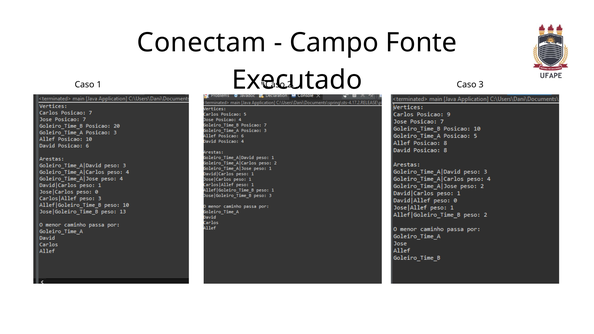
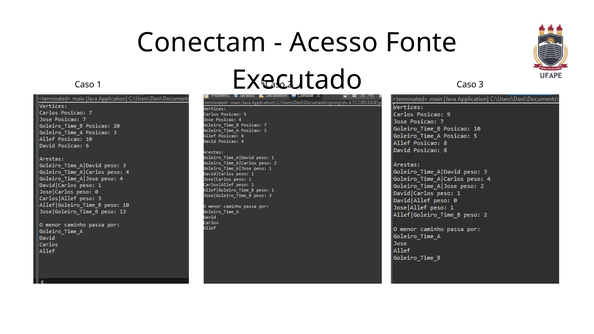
Campo: Campo -> Acesso
